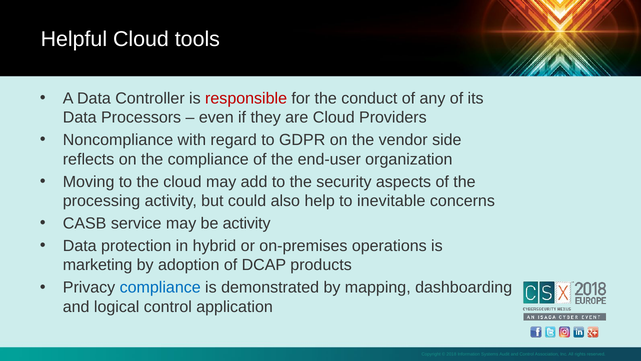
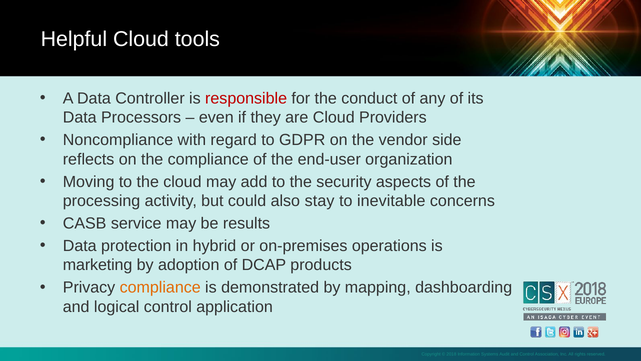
help: help -> stay
be activity: activity -> results
compliance at (160, 287) colour: blue -> orange
